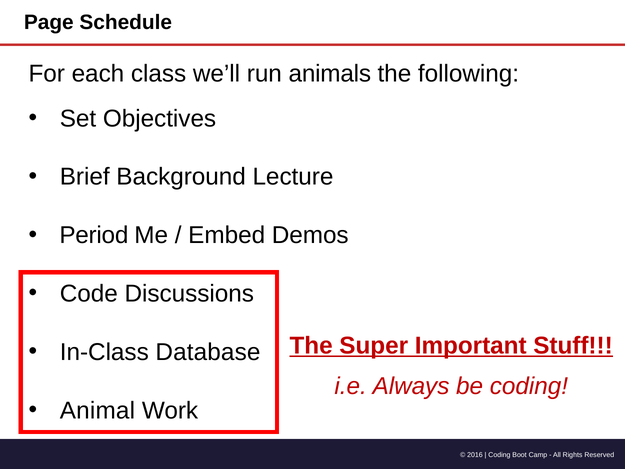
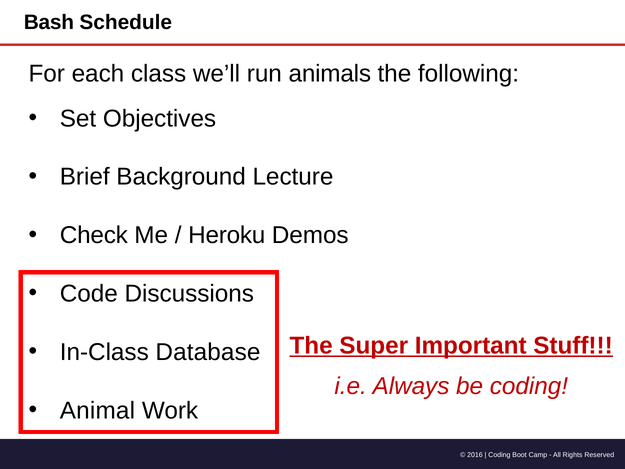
Page: Page -> Bash
Period: Period -> Check
Embed: Embed -> Heroku
